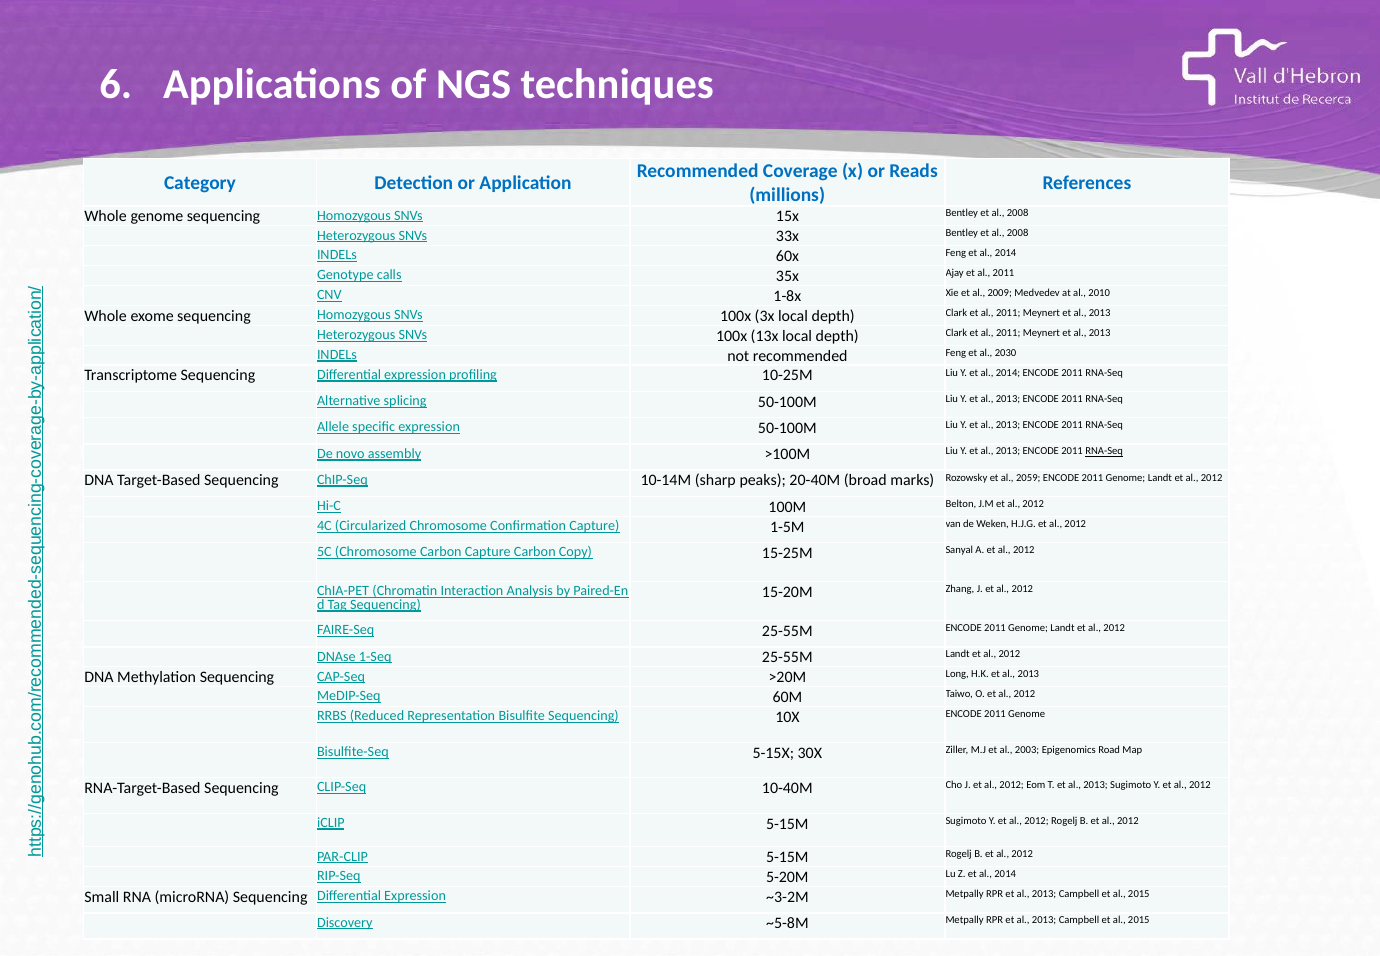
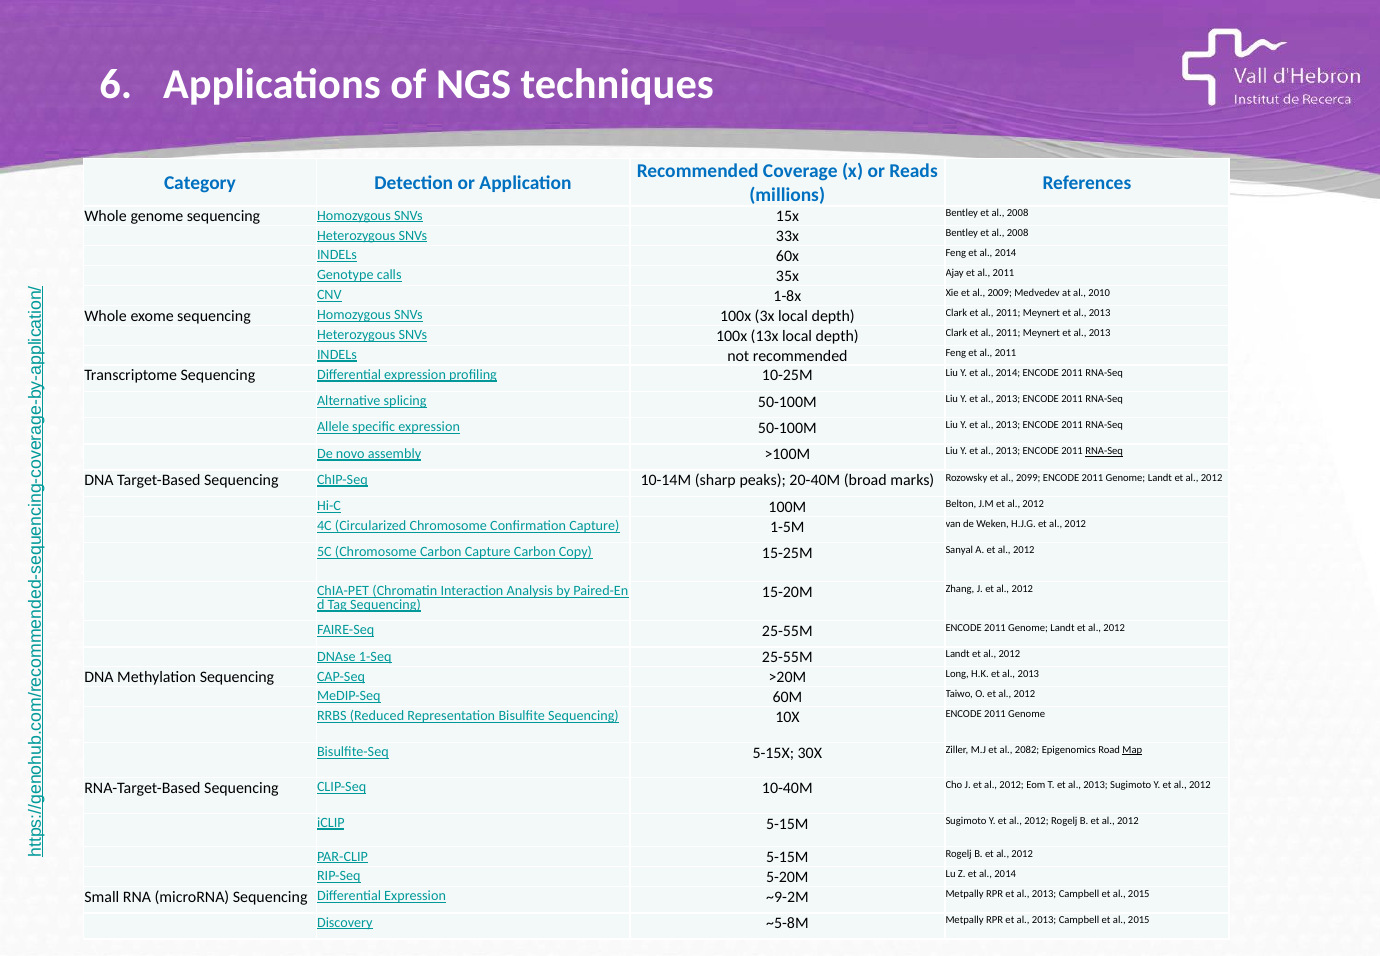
Feng et al 2030: 2030 -> 2011
2059: 2059 -> 2099
2003: 2003 -> 2082
Map underline: none -> present
~3-2M: ~3-2M -> ~9-2M
